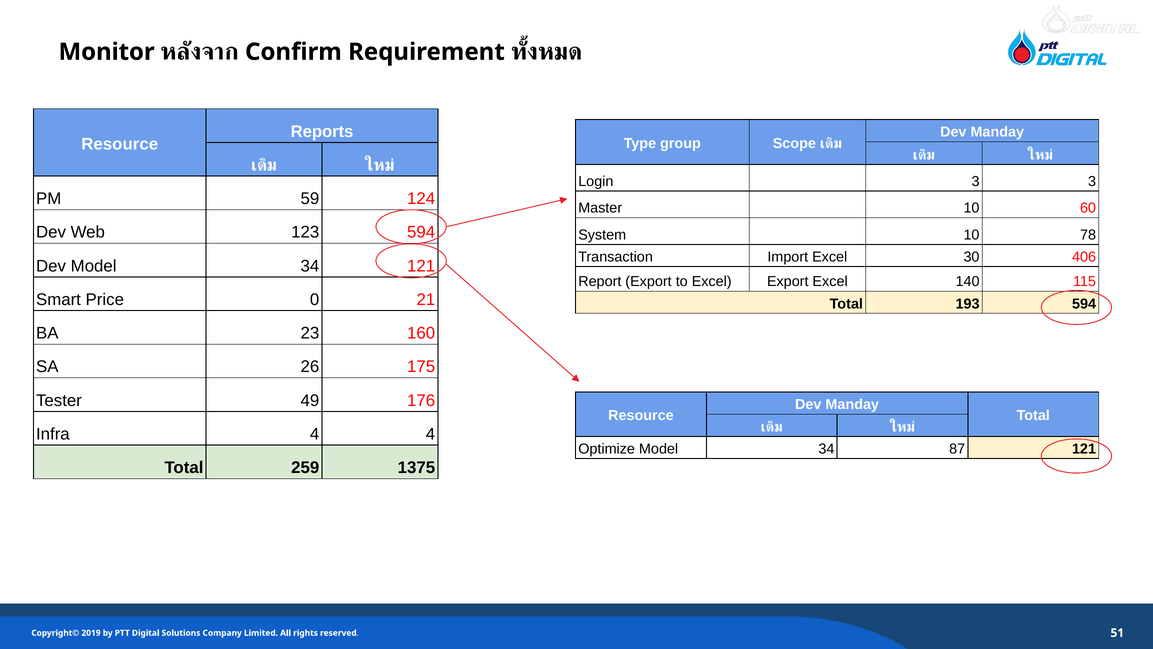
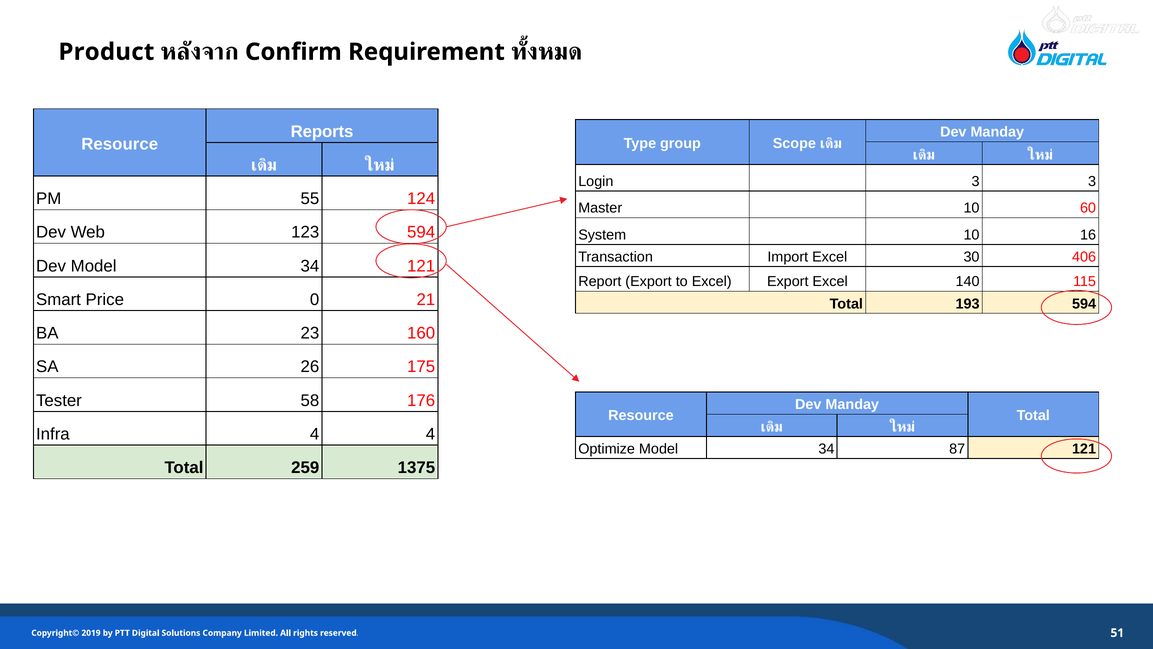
Monitor: Monitor -> Product
59: 59 -> 55
78: 78 -> 16
49: 49 -> 58
